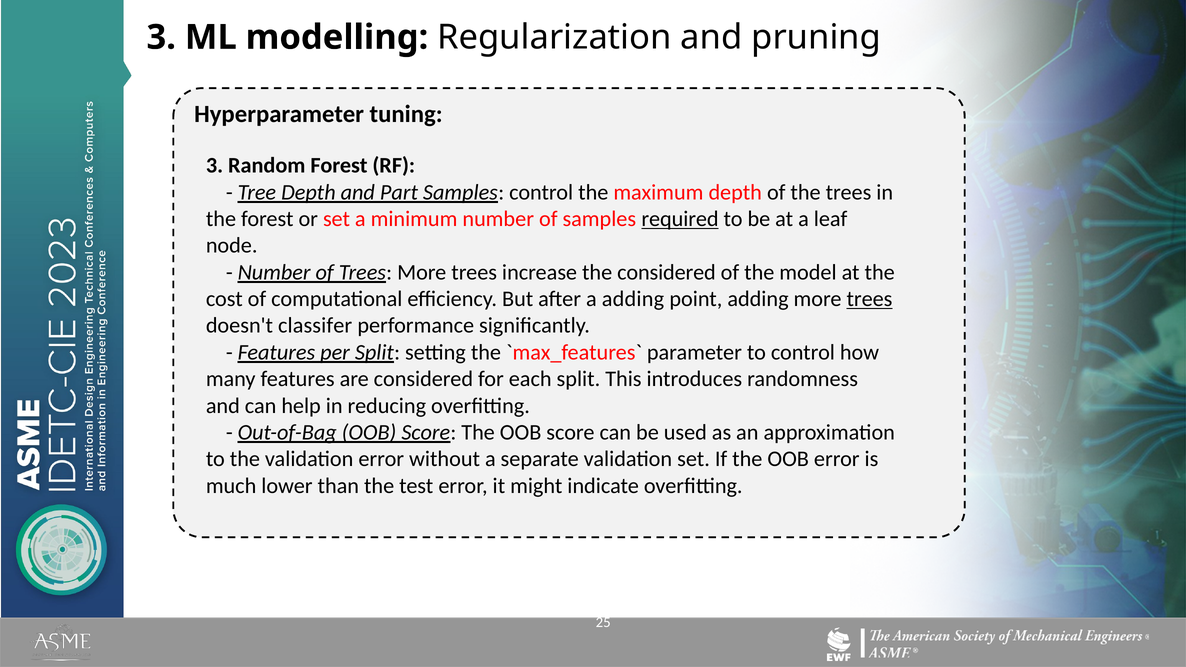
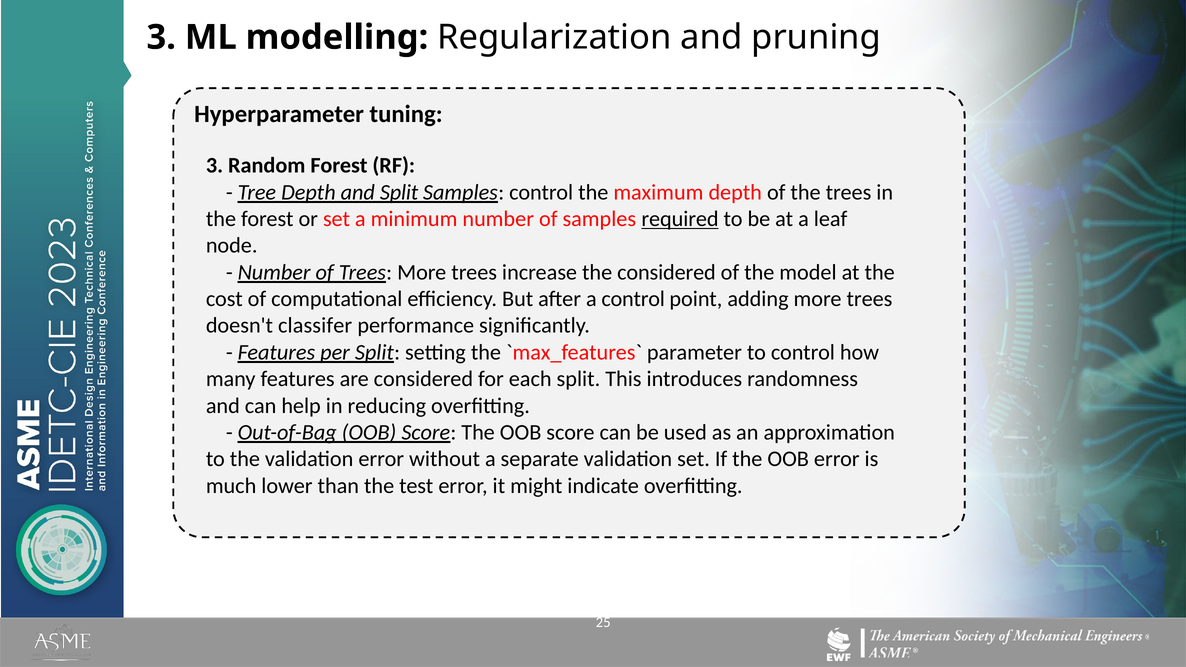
and Part: Part -> Split
a adding: adding -> control
trees at (869, 299) underline: present -> none
